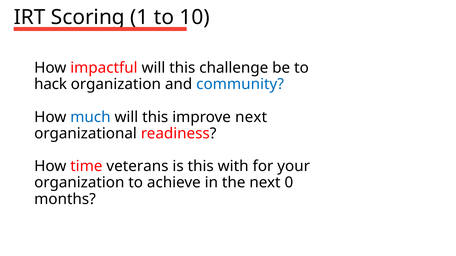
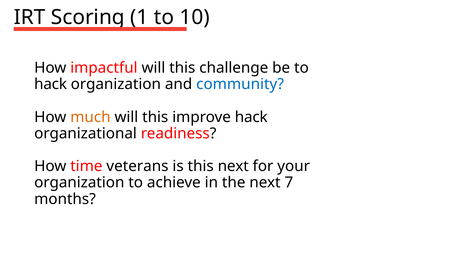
much colour: blue -> orange
improve next: next -> hack
this with: with -> next
0: 0 -> 7
